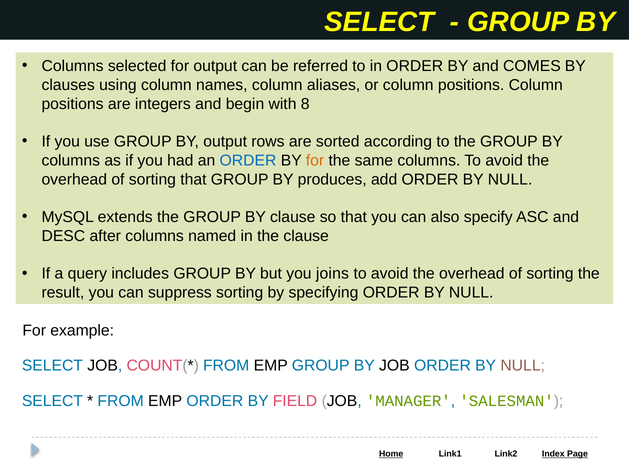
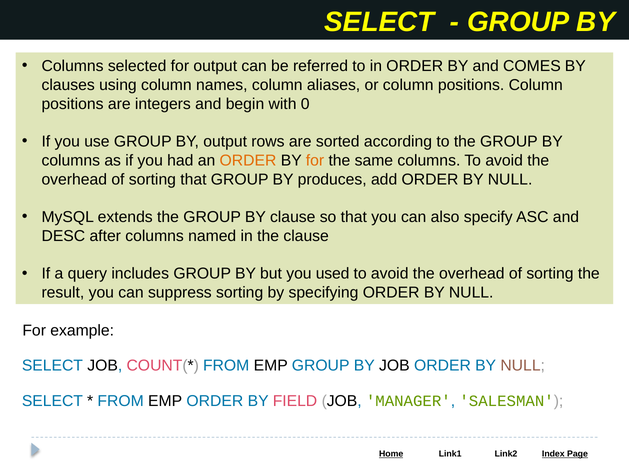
8: 8 -> 0
ORDER at (248, 160) colour: blue -> orange
joins: joins -> used
